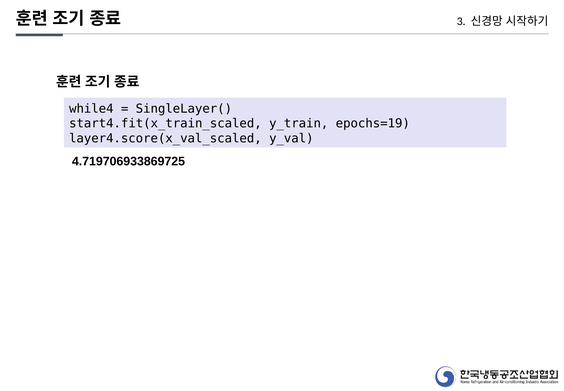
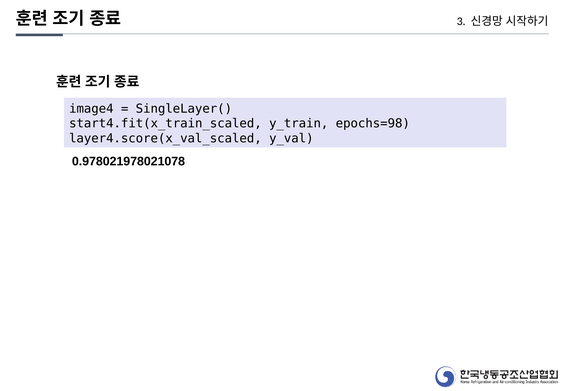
while4: while4 -> image4
epochs=19: epochs=19 -> epochs=98
4.719706933869725: 4.719706933869725 -> 0.978021978021078
